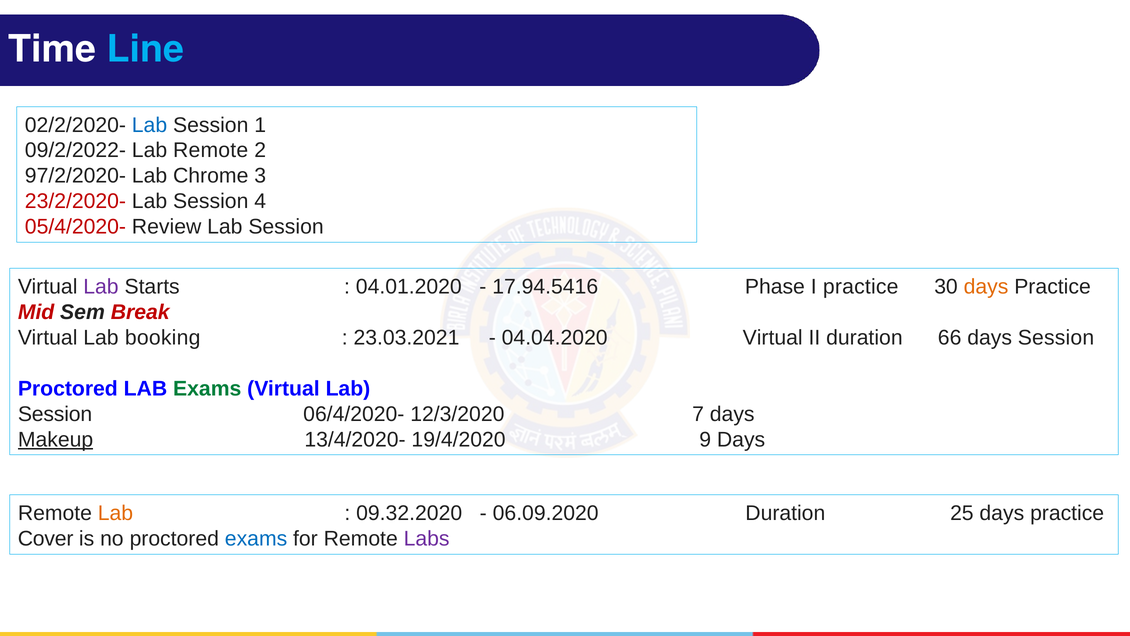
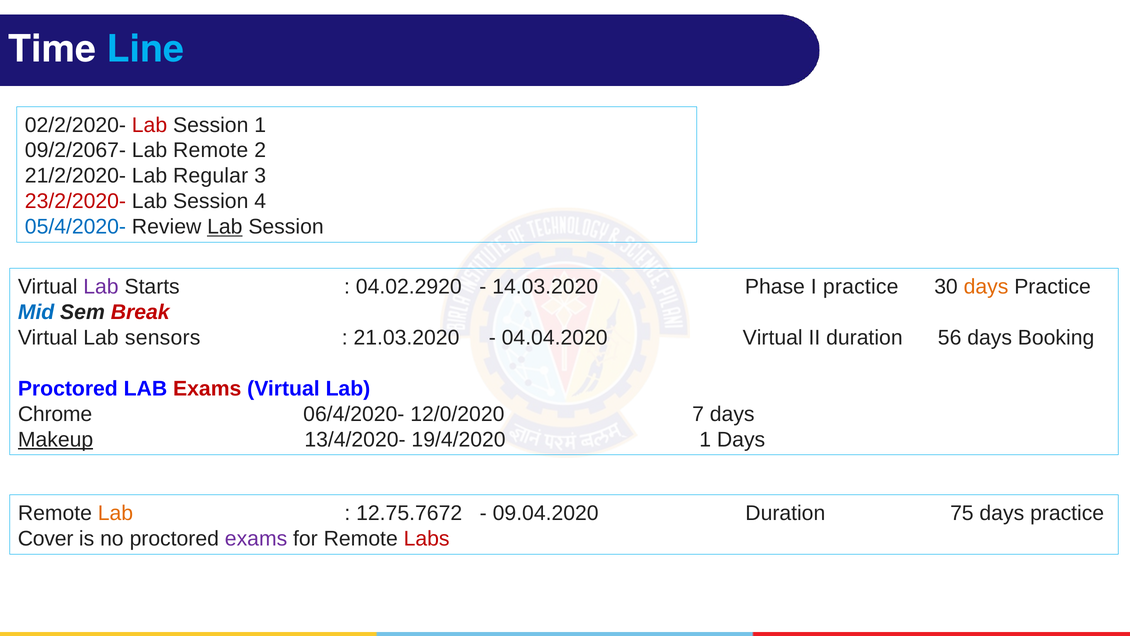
Lab at (150, 125) colour: blue -> red
09/2/2022-: 09/2/2022- -> 09/2/2067-
97/2/2020-: 97/2/2020- -> 21/2/2020-
Chrome: Chrome -> Regular
05/4/2020- colour: red -> blue
Lab at (225, 227) underline: none -> present
04.01.2020: 04.01.2020 -> 04.02.2920
17.94.5416: 17.94.5416 -> 14.03.2020
Mid colour: red -> blue
booking: booking -> sensors
23.03.2021: 23.03.2021 -> 21.03.2020
66: 66 -> 56
days Session: Session -> Booking
Exams at (207, 388) colour: green -> red
Session at (55, 414): Session -> Chrome
12/3/2020: 12/3/2020 -> 12/0/2020
19/4/2020 9: 9 -> 1
09.32.2020: 09.32.2020 -> 12.75.7672
06.09.2020: 06.09.2020 -> 09.04.2020
25: 25 -> 75
exams at (256, 538) colour: blue -> purple
Labs colour: purple -> red
